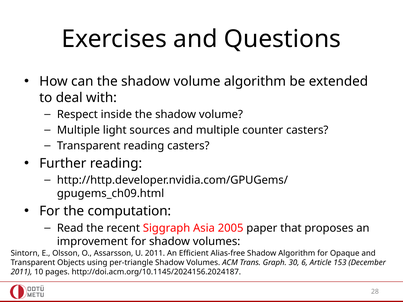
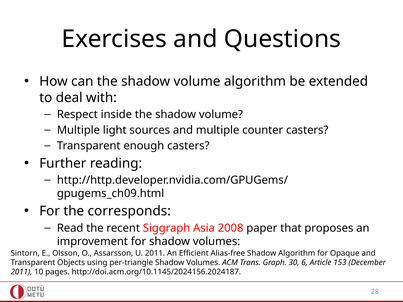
Transparent reading: reading -> enough
computation: computation -> corresponds
2005: 2005 -> 2008
